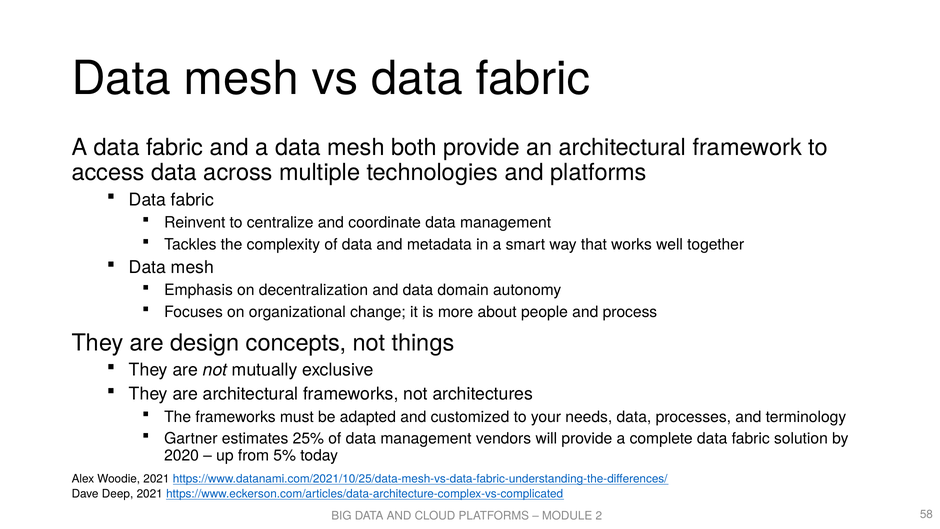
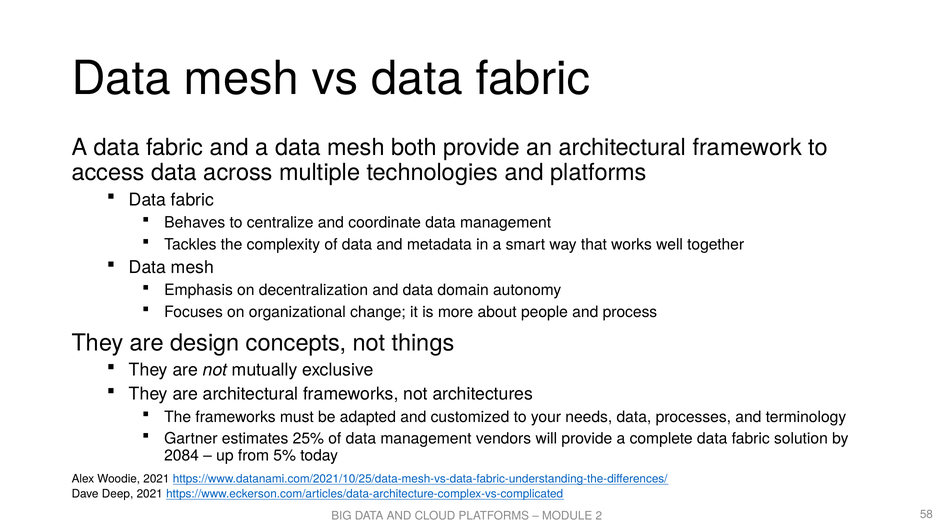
Reinvent: Reinvent -> Behaves
2020: 2020 -> 2084
